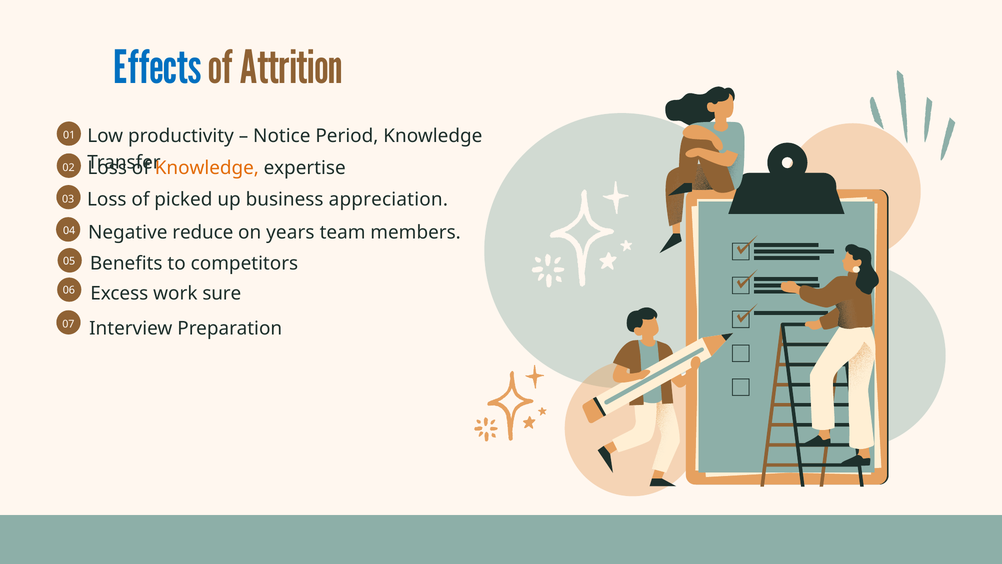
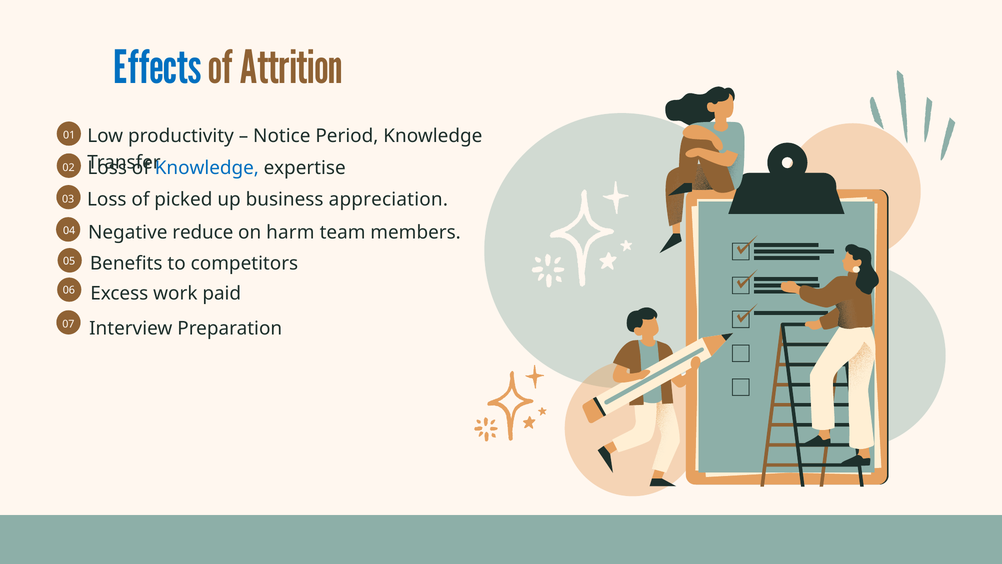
Knowledge at (207, 168) colour: orange -> blue
years: years -> harm
sure: sure -> paid
